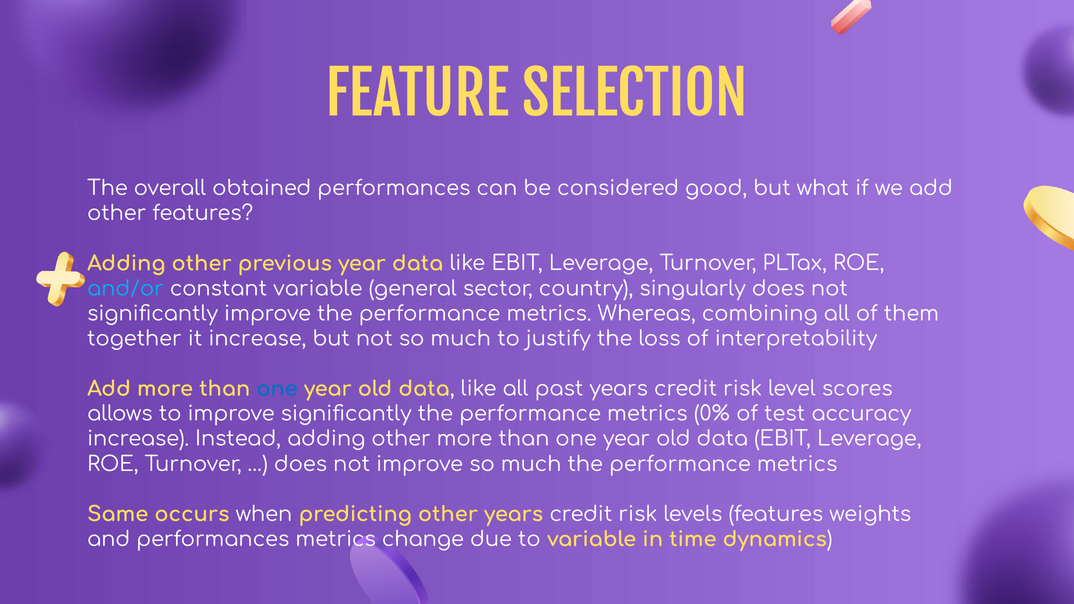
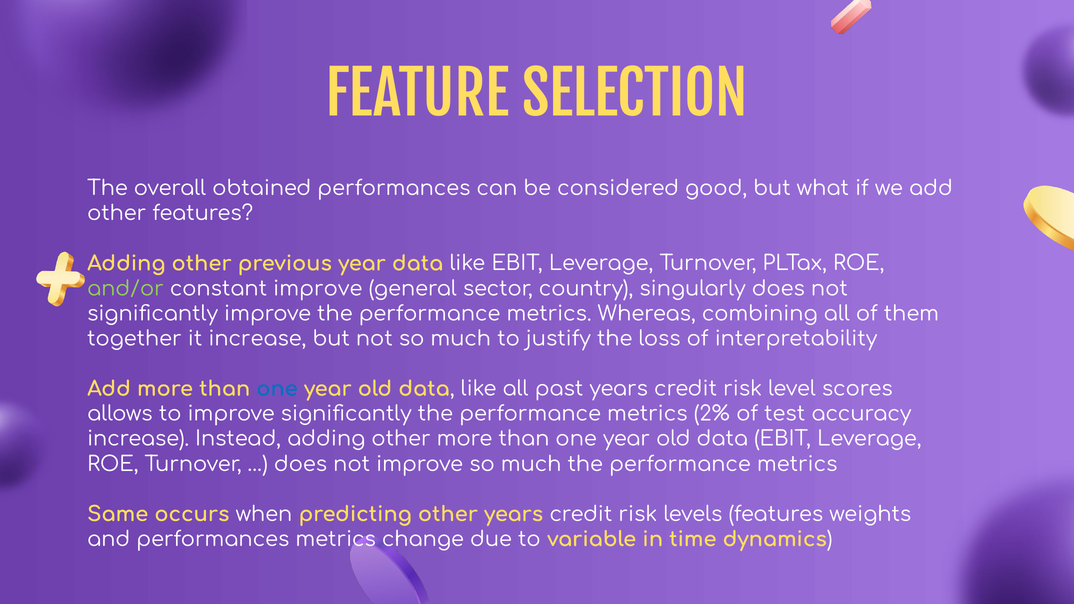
and/or colour: light blue -> light green
constant variable: variable -> improve
0%: 0% -> 2%
